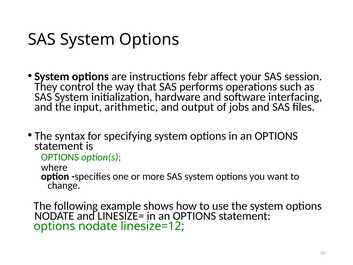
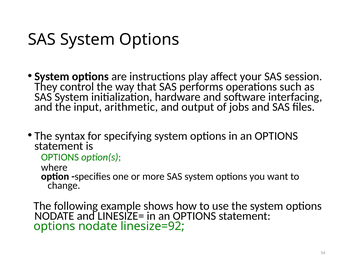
febr: febr -> play
linesize=12: linesize=12 -> linesize=92
